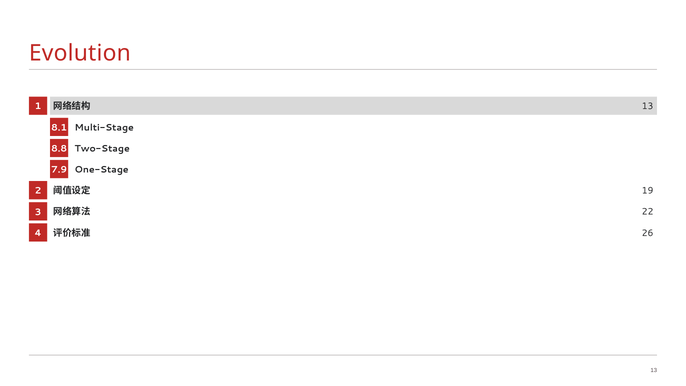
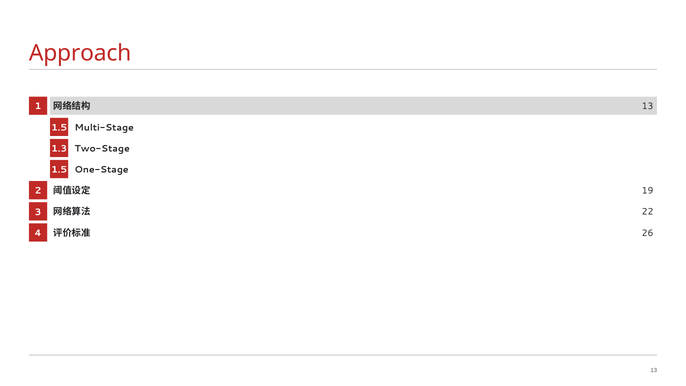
Evolution: Evolution -> Approach
8.1 at (59, 127): 8.1 -> 1.5
8.8: 8.8 -> 1.3
7.9 at (59, 170): 7.9 -> 1.5
